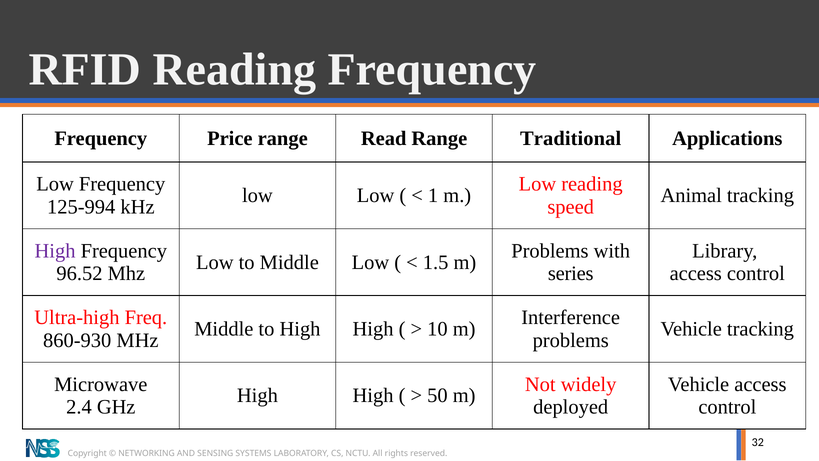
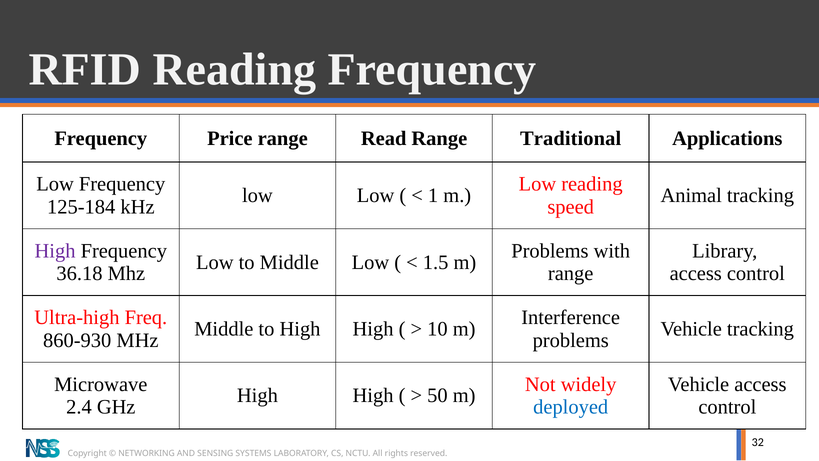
125-994: 125-994 -> 125-184
96.52: 96.52 -> 36.18
series at (571, 273): series -> range
deployed colour: black -> blue
